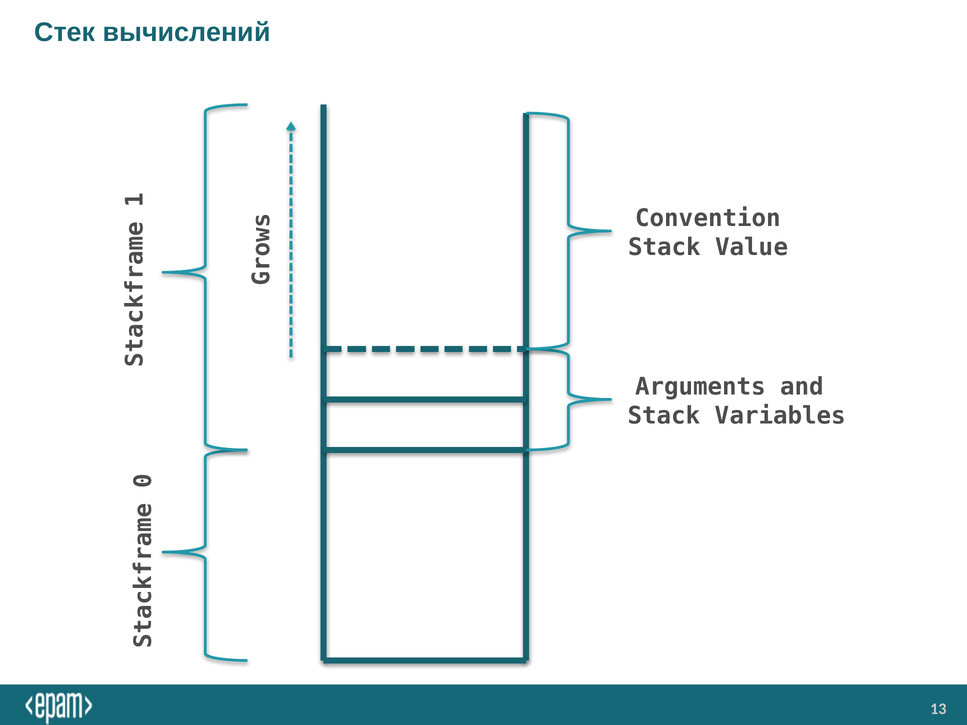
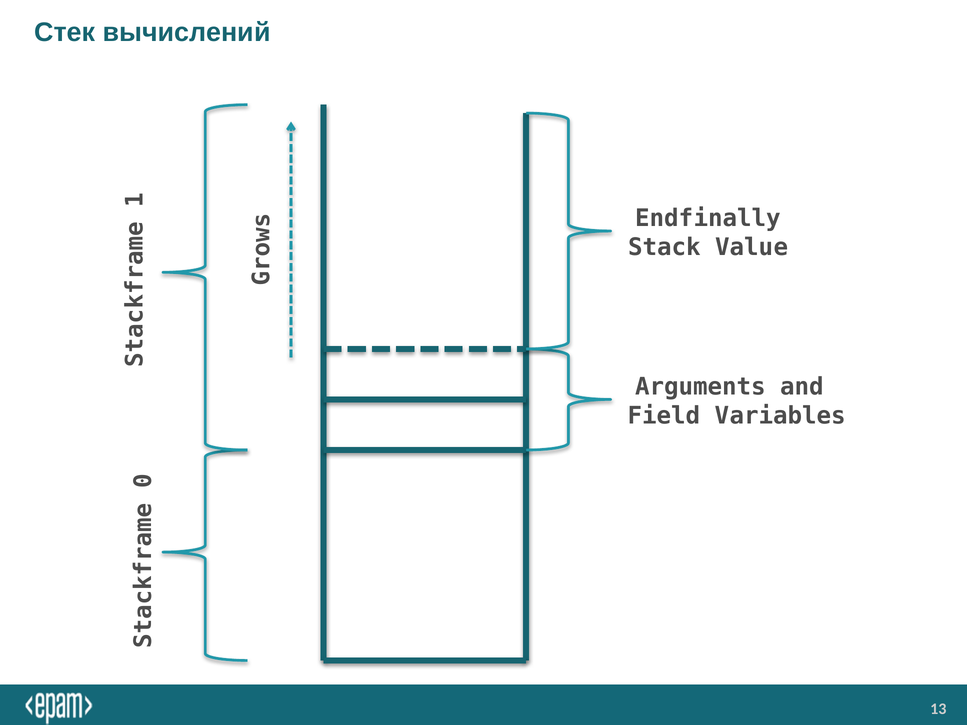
Convention: Convention -> Endfinally
Stack at (664, 416): Stack -> Field
